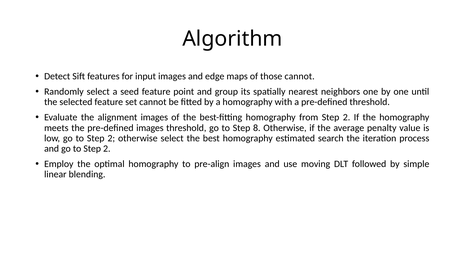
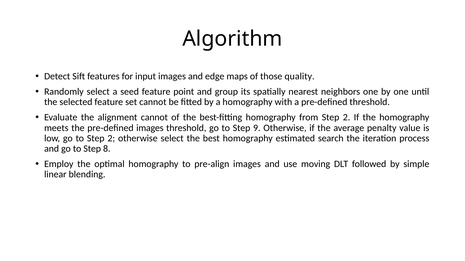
those cannot: cannot -> quality
alignment images: images -> cannot
8: 8 -> 9
2 at (107, 149): 2 -> 8
